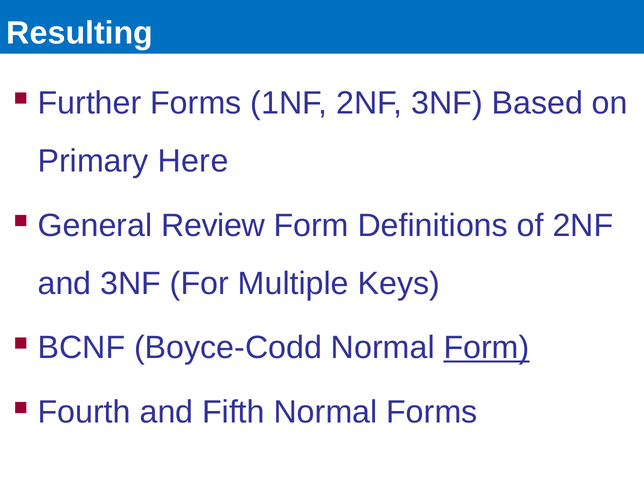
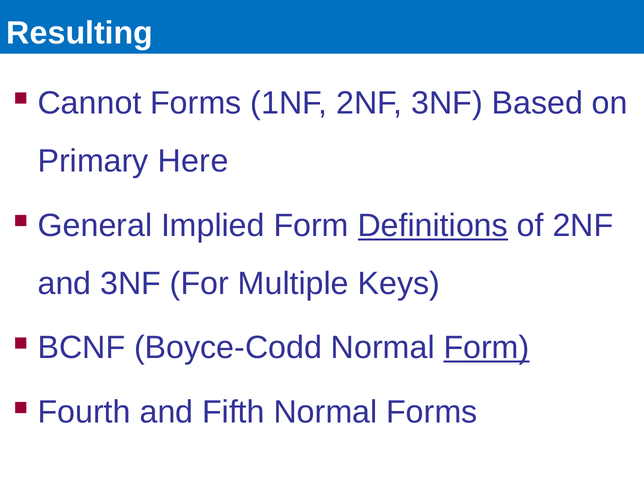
Further: Further -> Cannot
Review: Review -> Implied
Definitions underline: none -> present
